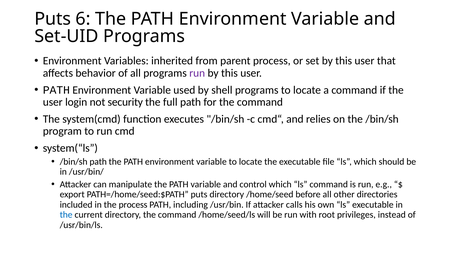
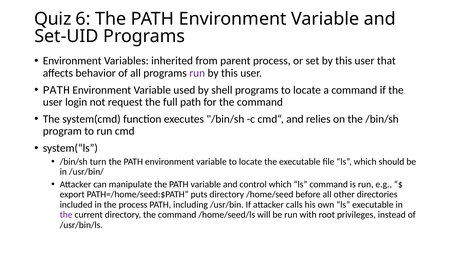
Puts at (53, 19): Puts -> Quiz
security: security -> request
/bin/sh path: path -> turn
the at (66, 215) colour: blue -> purple
